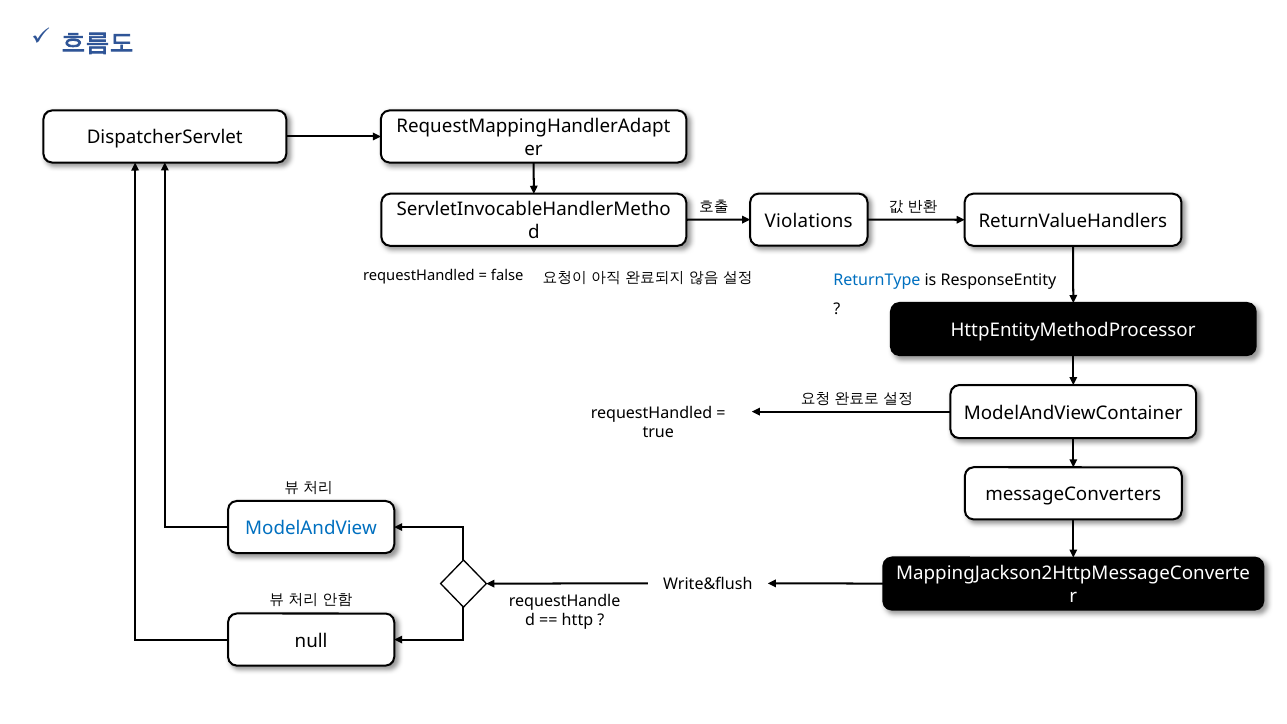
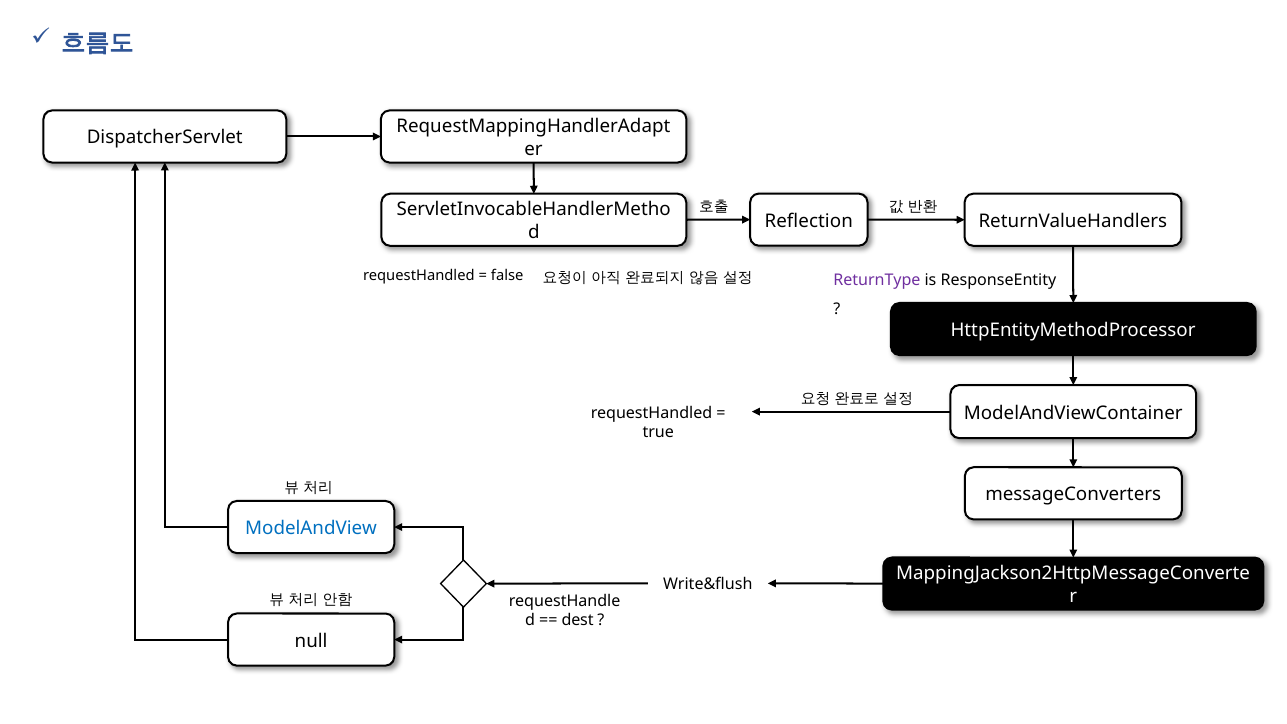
Violations: Violations -> Reflection
ReturnType colour: blue -> purple
http: http -> dest
